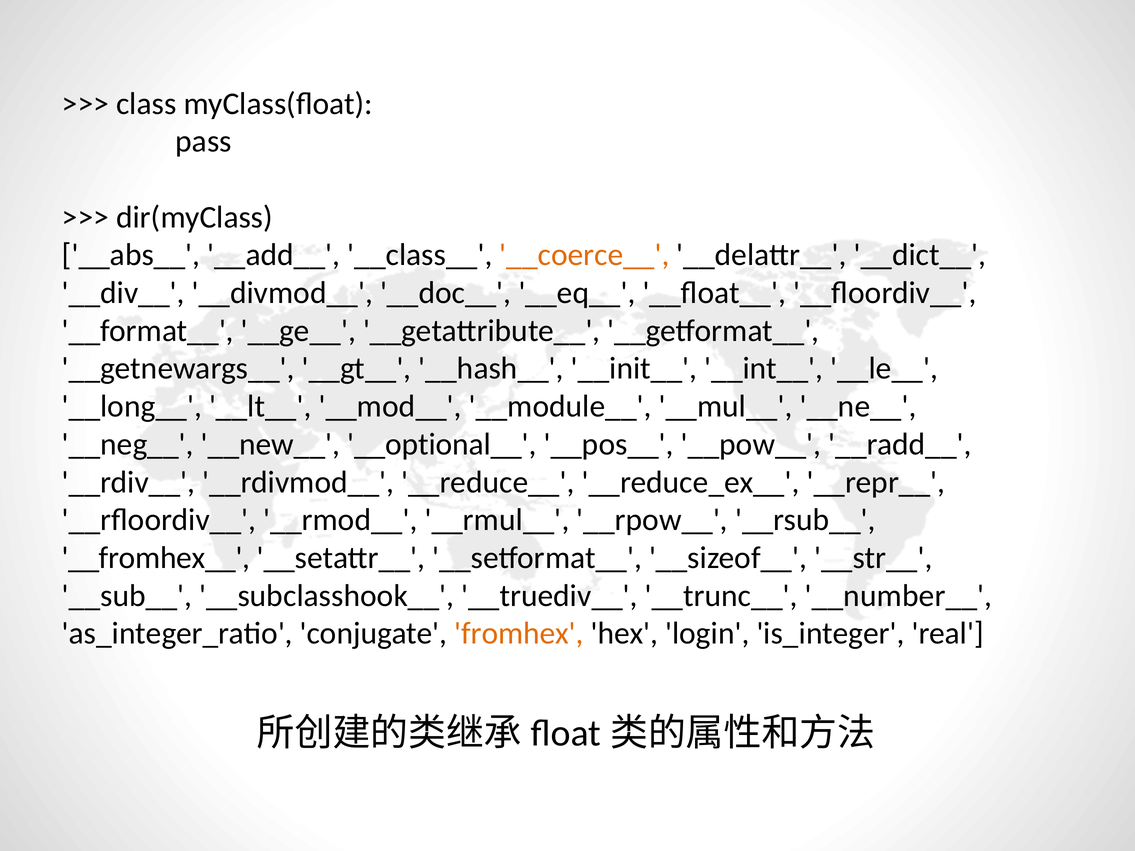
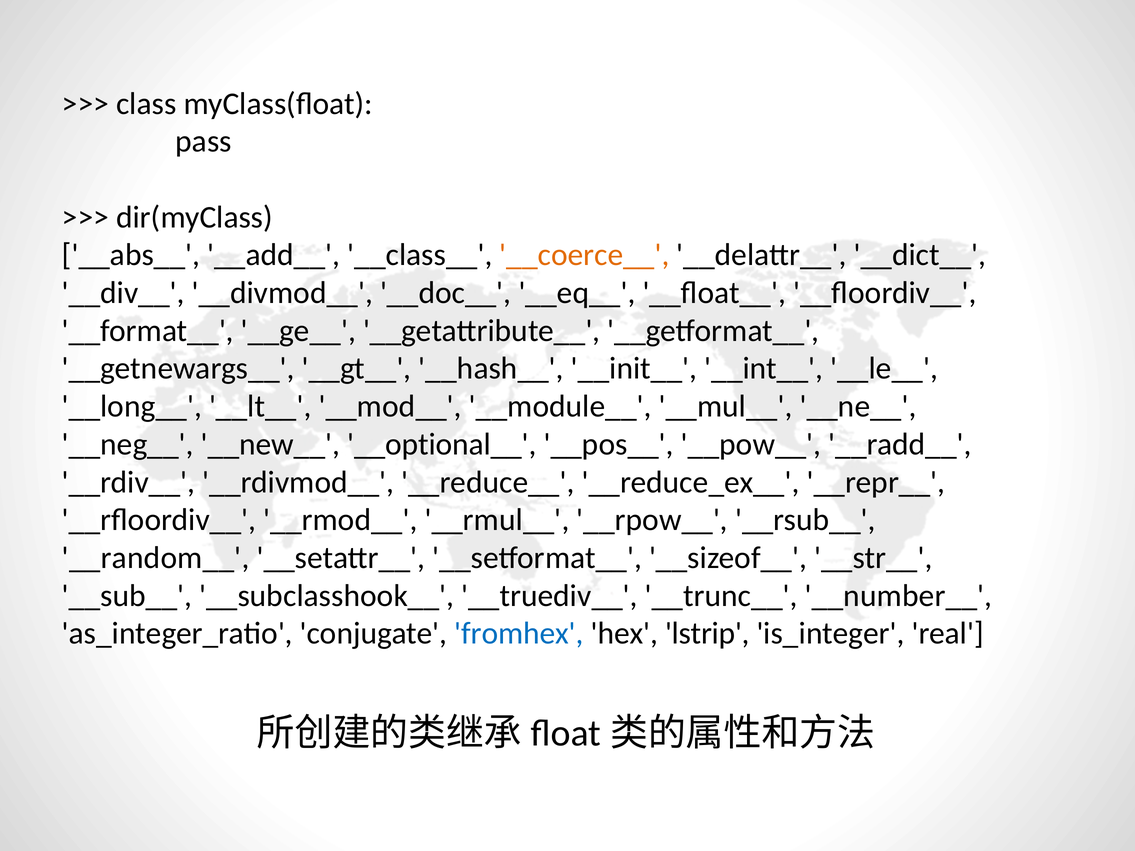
__fromhex__: __fromhex__ -> __random__
fromhex colour: orange -> blue
login: login -> lstrip
